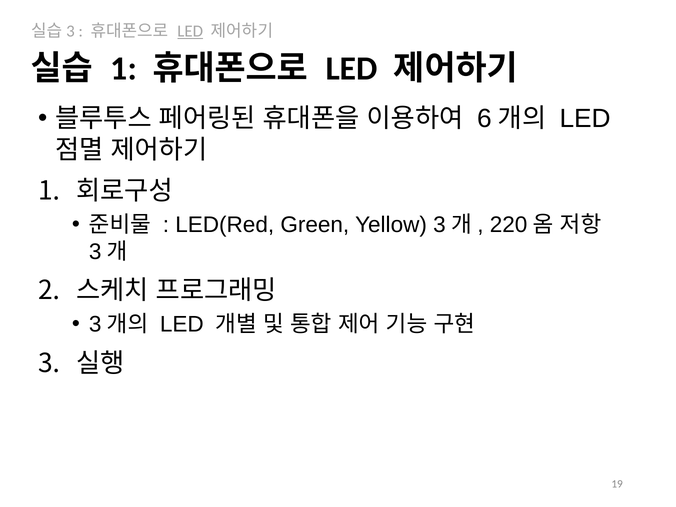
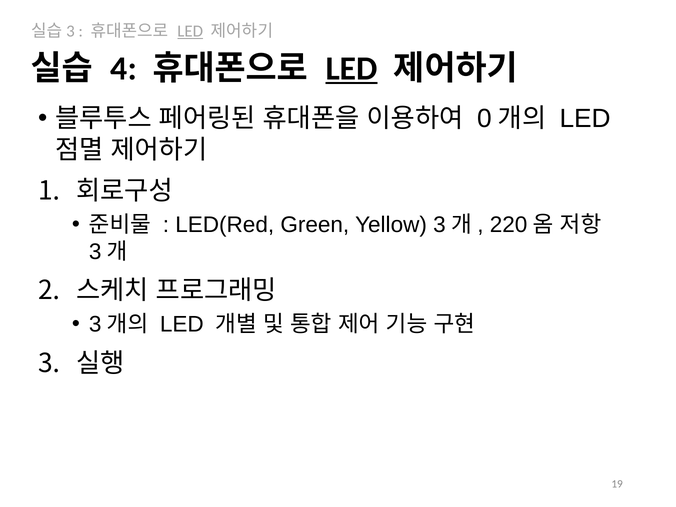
1 at (124, 68): 1 -> 4
LED at (352, 68) underline: none -> present
6: 6 -> 0
